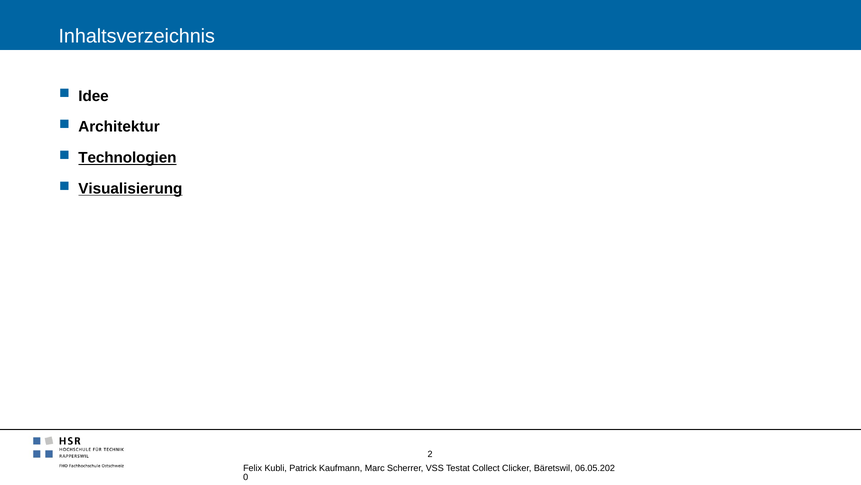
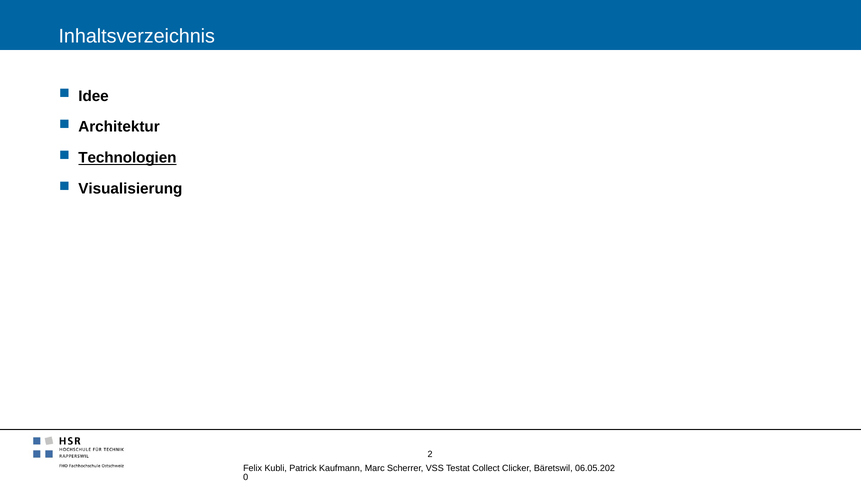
Visualisierung underline: present -> none
